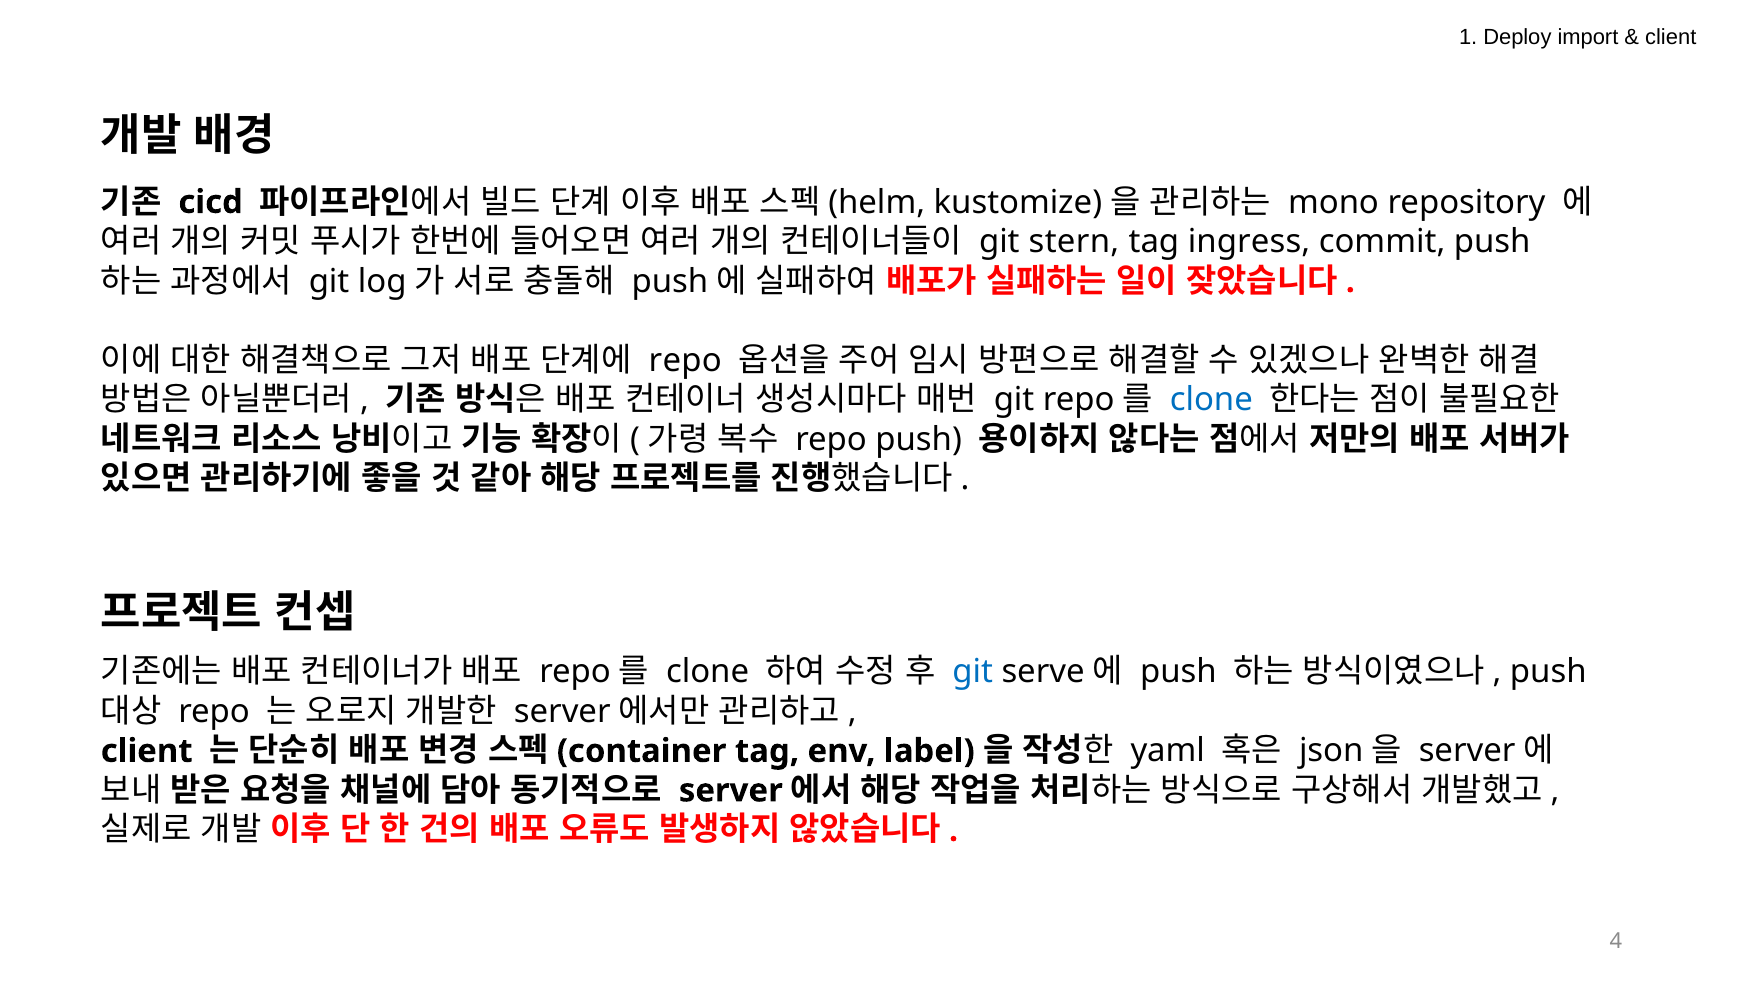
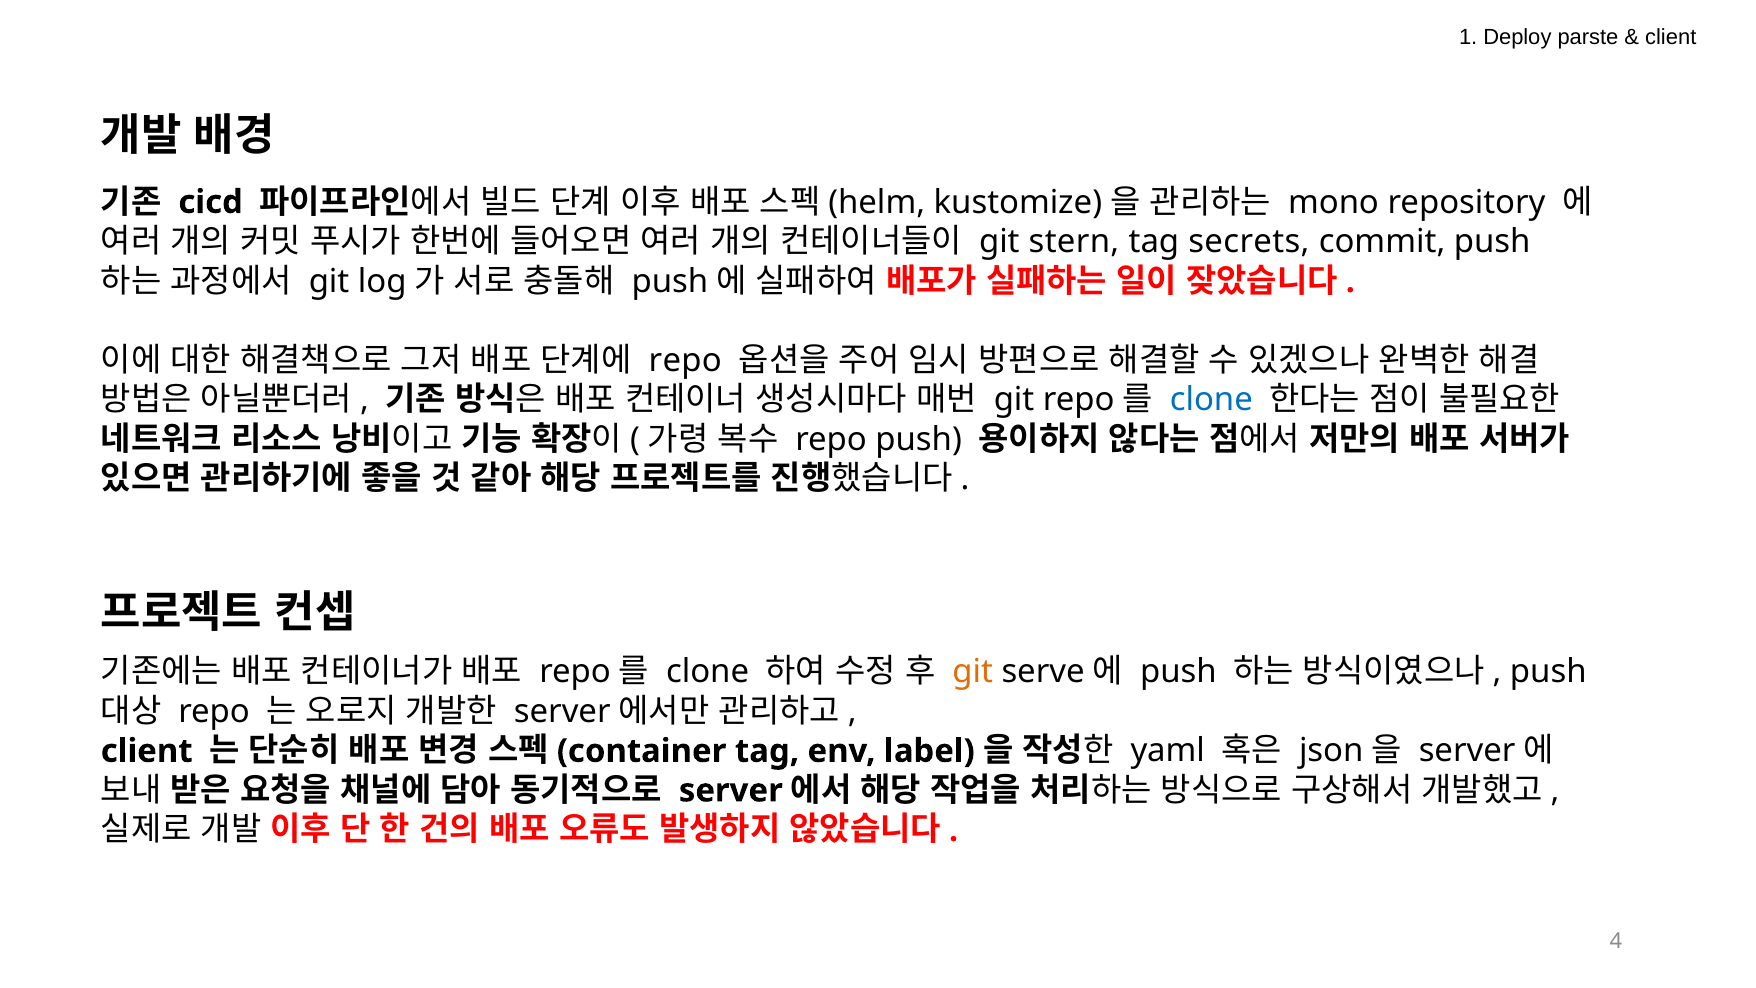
import: import -> parste
ingress: ingress -> secrets
git at (973, 672) colour: blue -> orange
